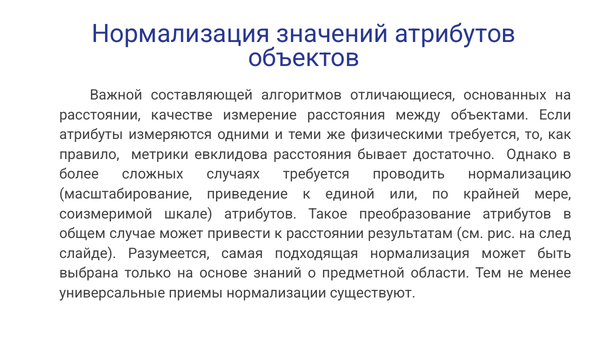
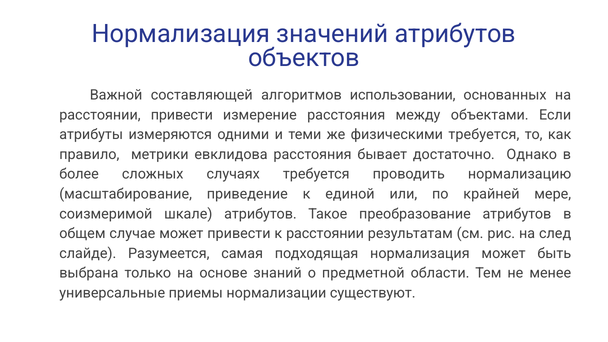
отличающиеся: отличающиеся -> использовании
расстоянии качестве: качестве -> привести
